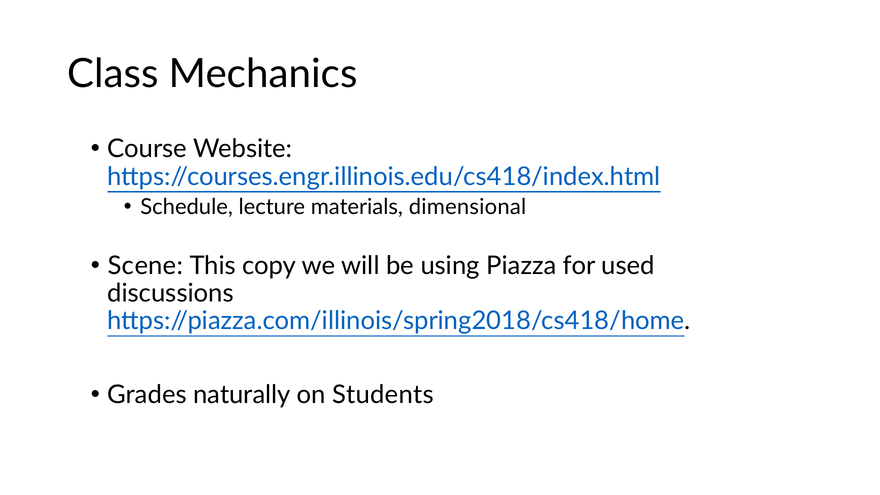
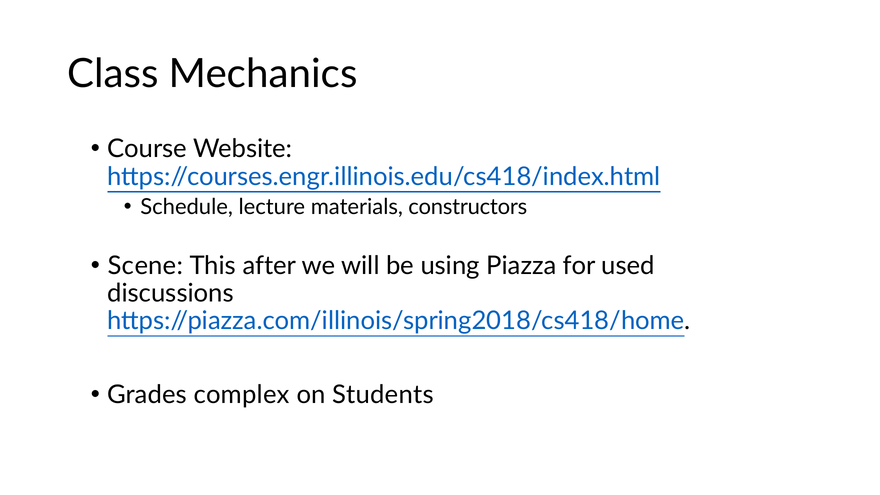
dimensional: dimensional -> constructors
copy: copy -> after
naturally: naturally -> complex
